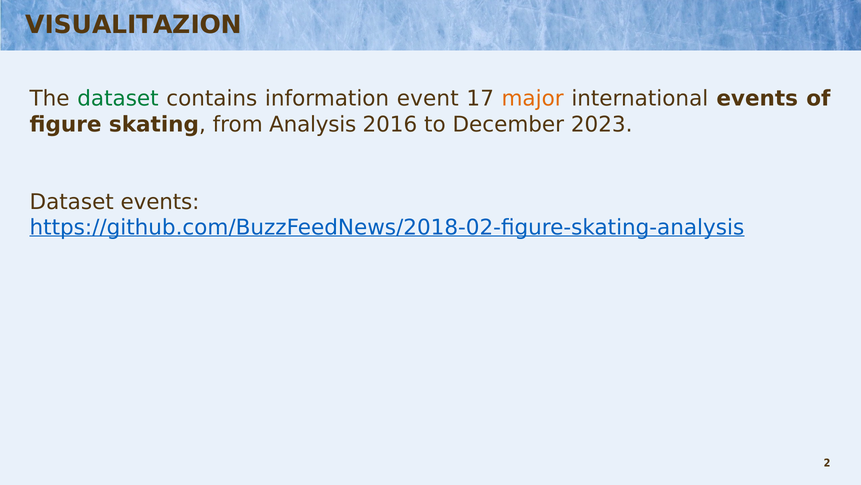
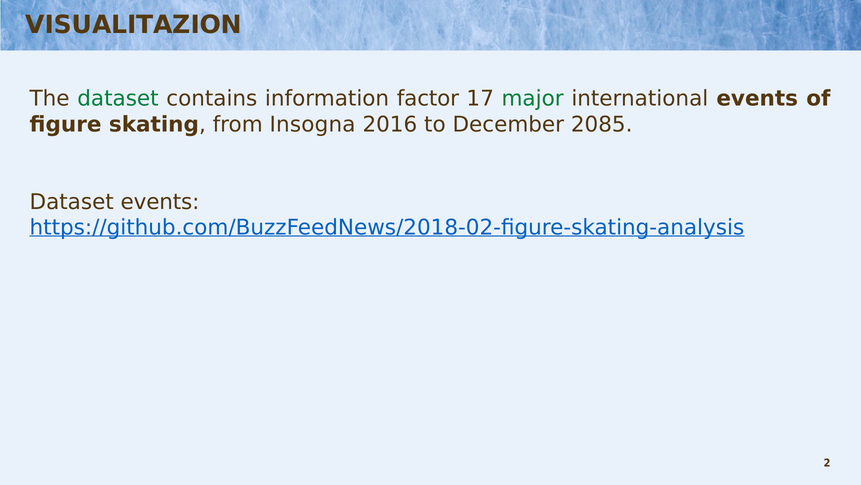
event: event -> factor
major colour: orange -> green
Analysis: Analysis -> Insogna
2023: 2023 -> 2085
